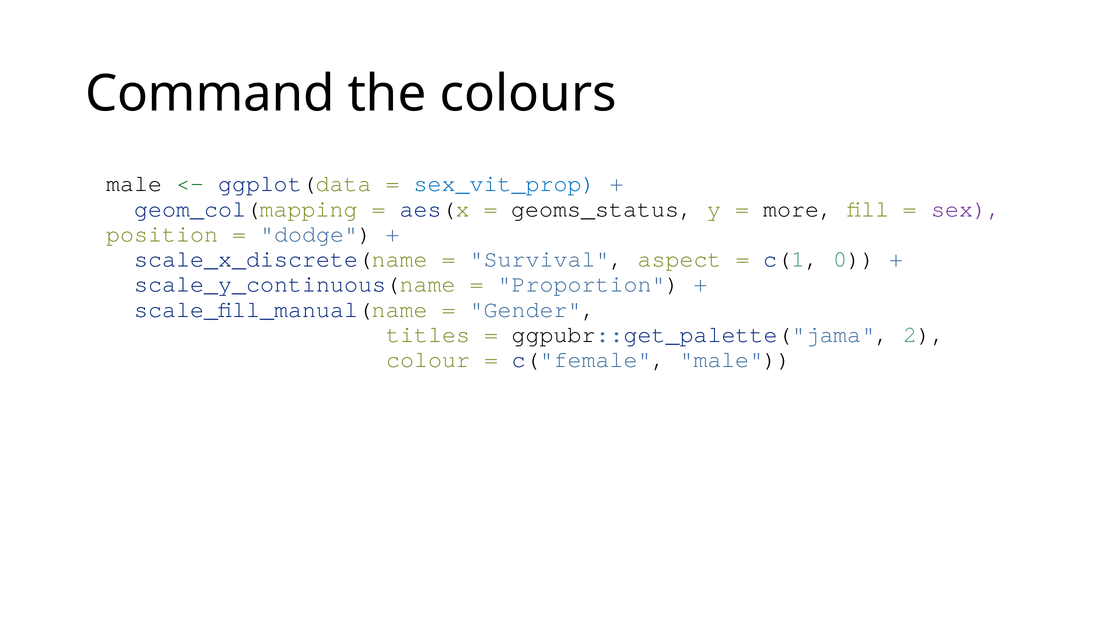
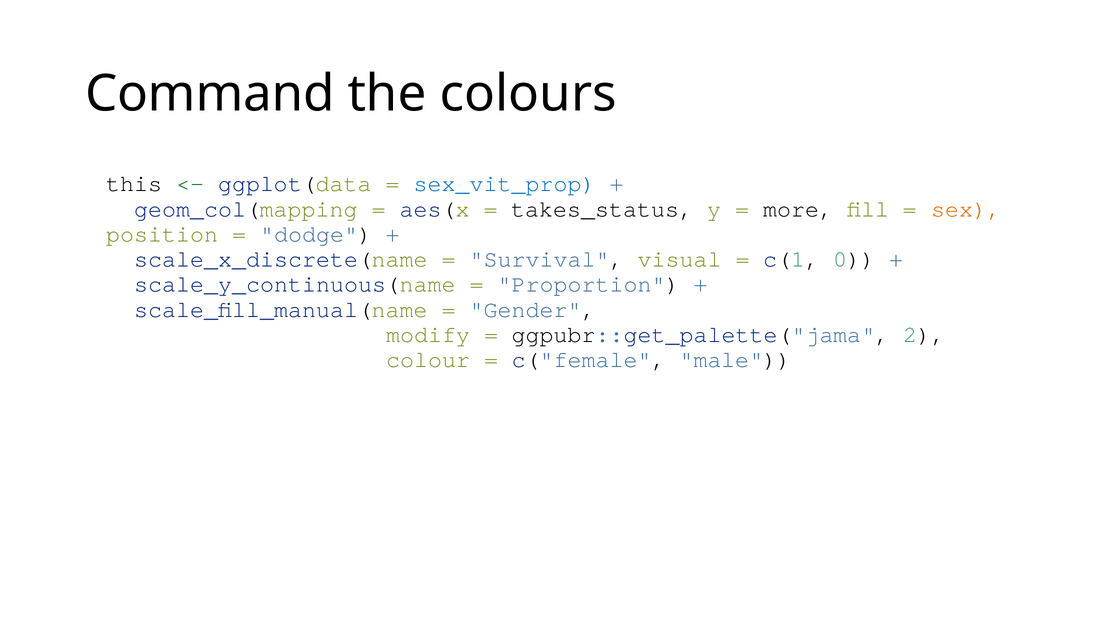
male at (134, 184): male -> this
geoms_status: geoms_status -> takes_status
sex colour: purple -> orange
aspect: aspect -> visual
titles: titles -> modify
